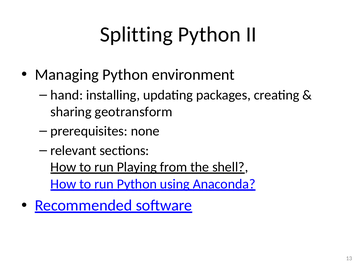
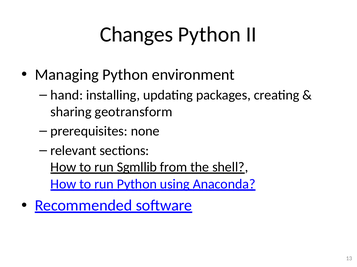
Splitting: Splitting -> Changes
Playing: Playing -> Sgmllib
